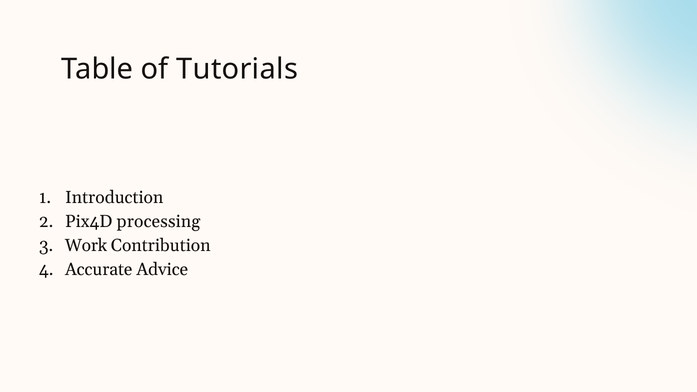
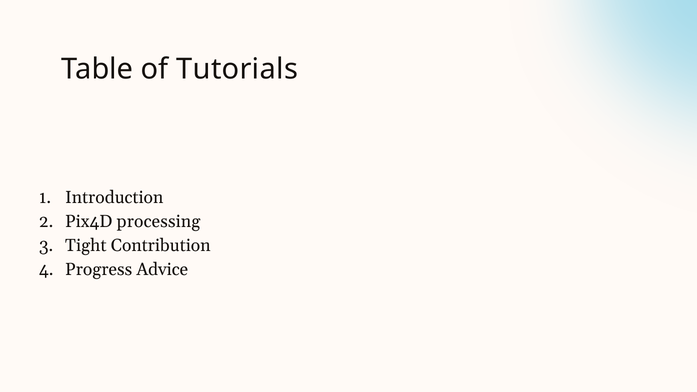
Work: Work -> Tight
Accurate: Accurate -> Progress
